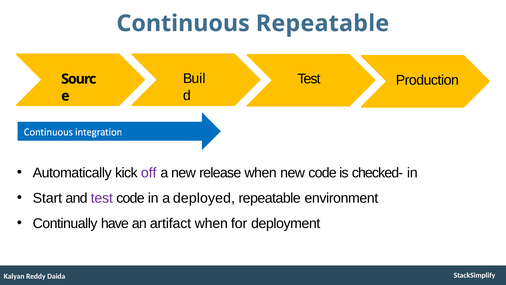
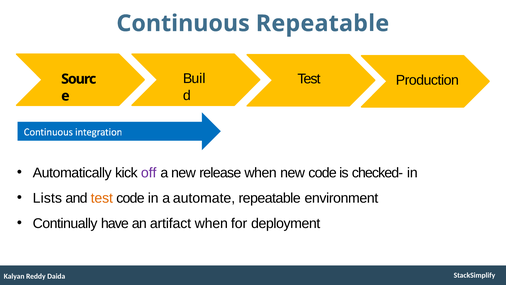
Start: Start -> Lists
test at (102, 198) colour: purple -> orange
deployed: deployed -> automate
